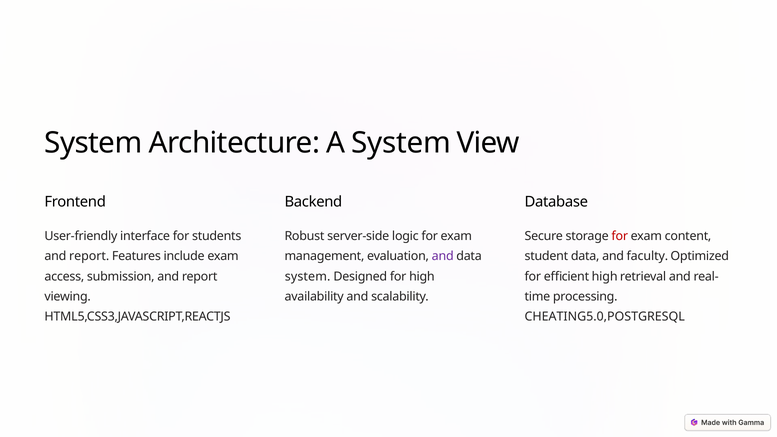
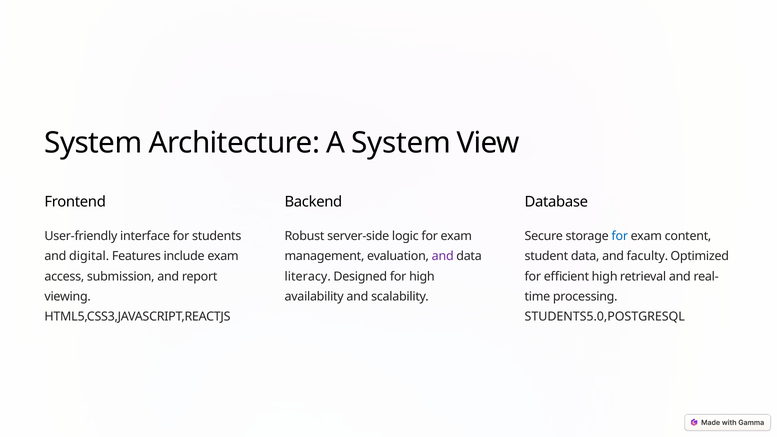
for at (620, 236) colour: red -> blue
report at (89, 256): report -> digital
system at (308, 276): system -> literacy
CHEATING5.0,POSTGRESQL: CHEATING5.0,POSTGRESQL -> STUDENTS5.0,POSTGRESQL
